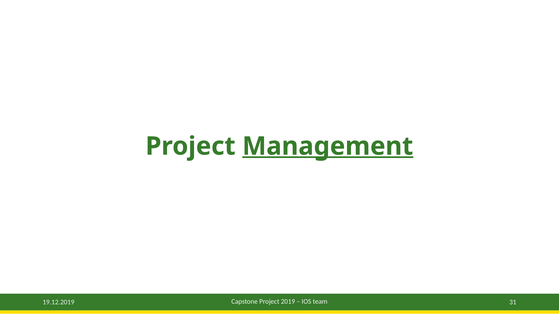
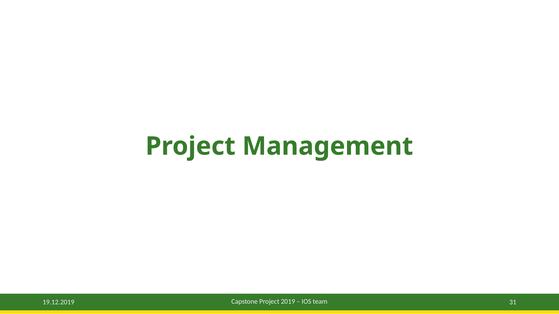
Management underline: present -> none
